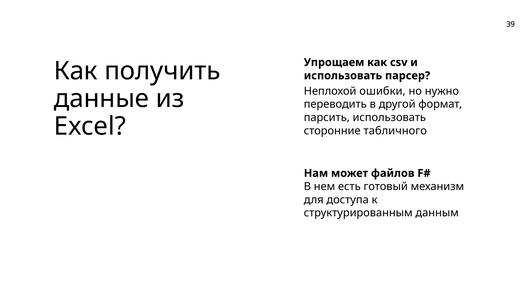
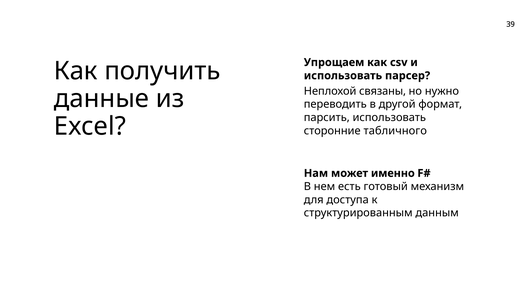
ошибки: ошибки -> связаны
файлов: файлов -> именно
